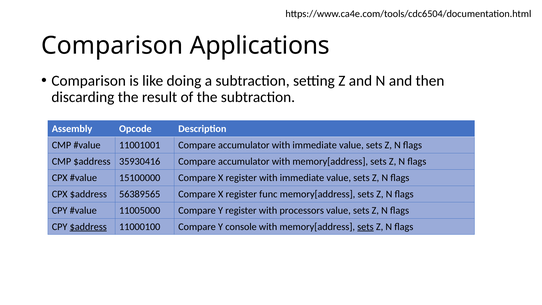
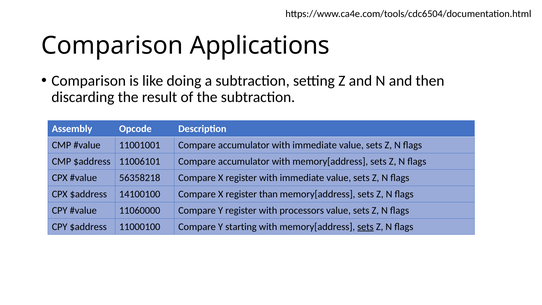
35930416: 35930416 -> 11006101
15100000: 15100000 -> 56358218
56389565: 56389565 -> 14100100
func: func -> than
11005000: 11005000 -> 11060000
$address at (88, 227) underline: present -> none
console: console -> starting
